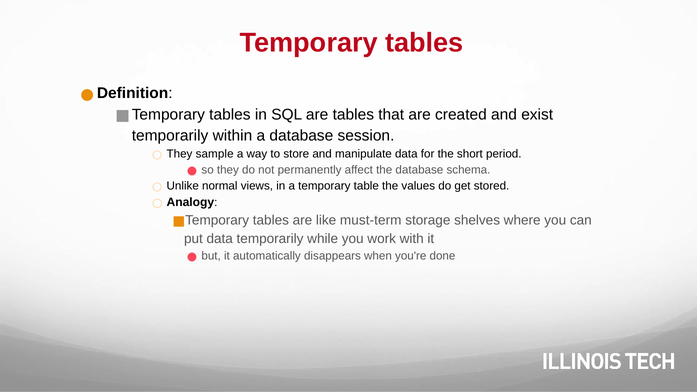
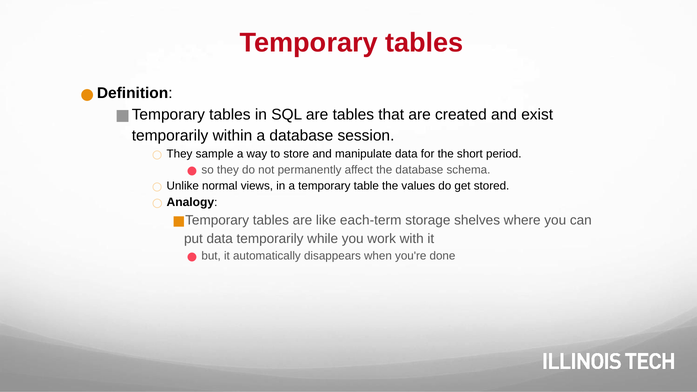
must-term: must-term -> each-term
